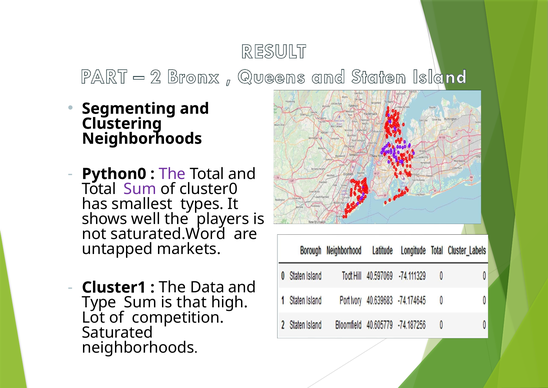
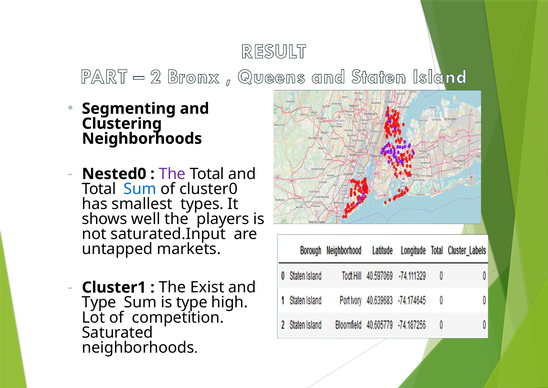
Python0: Python0 -> Nested0
Sum at (140, 189) colour: purple -> blue
saturated.Word: saturated.Word -> saturated.Input
Data: Data -> Exist
is that: that -> type
